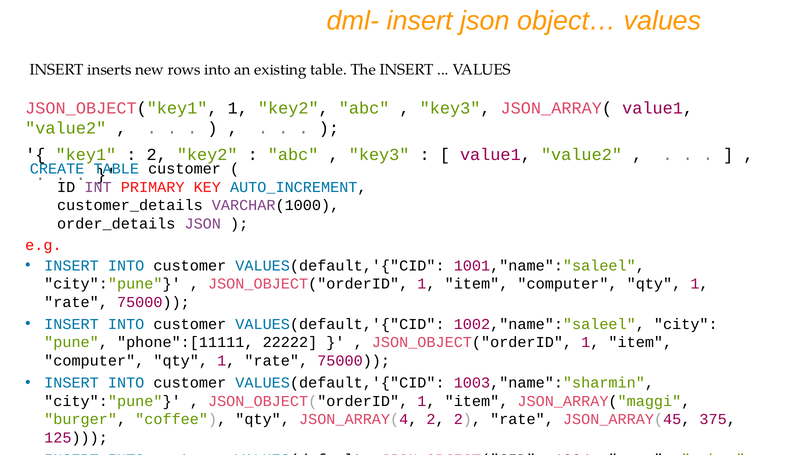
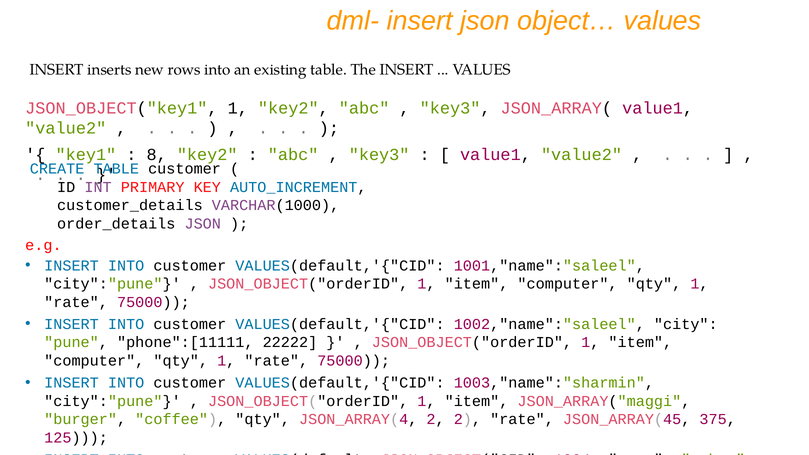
2 at (157, 155): 2 -> 8
